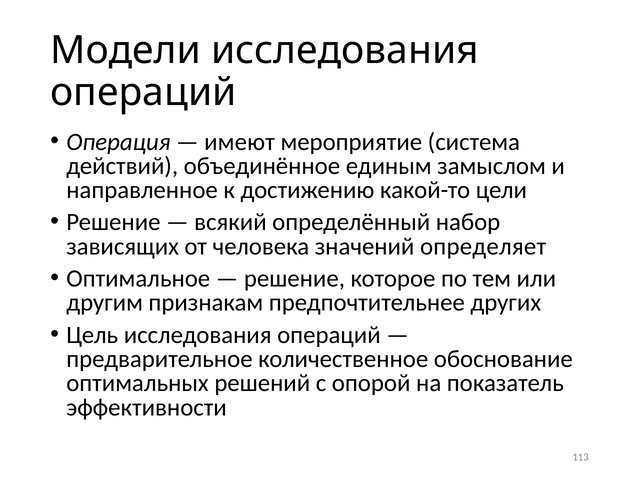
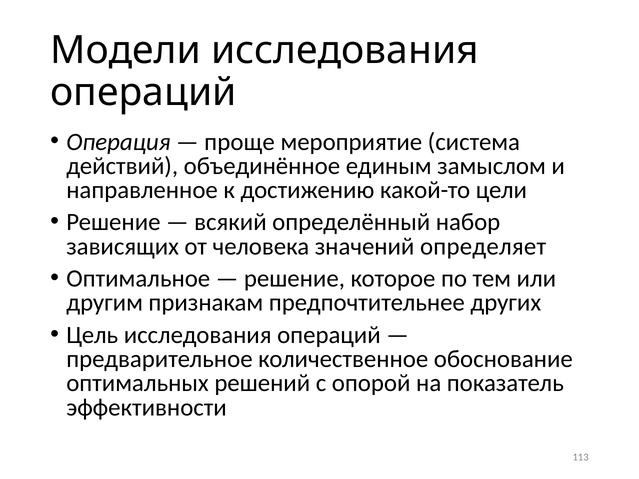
имеют: имеют -> проще
